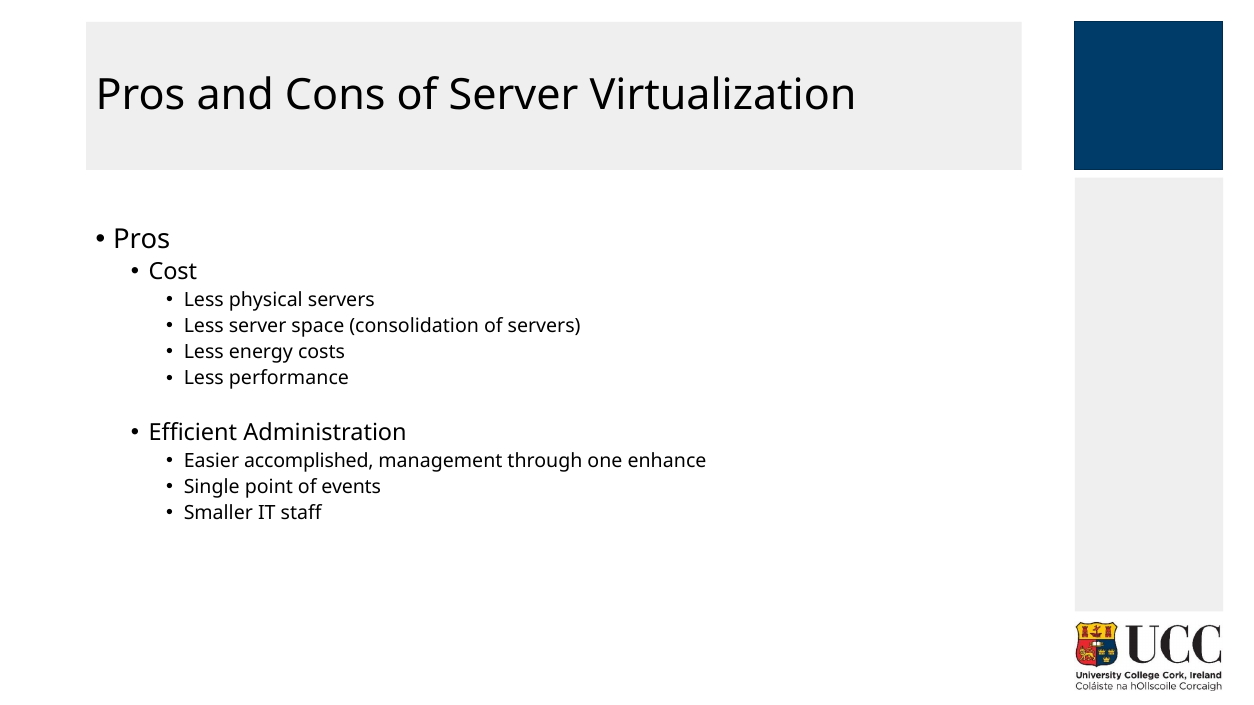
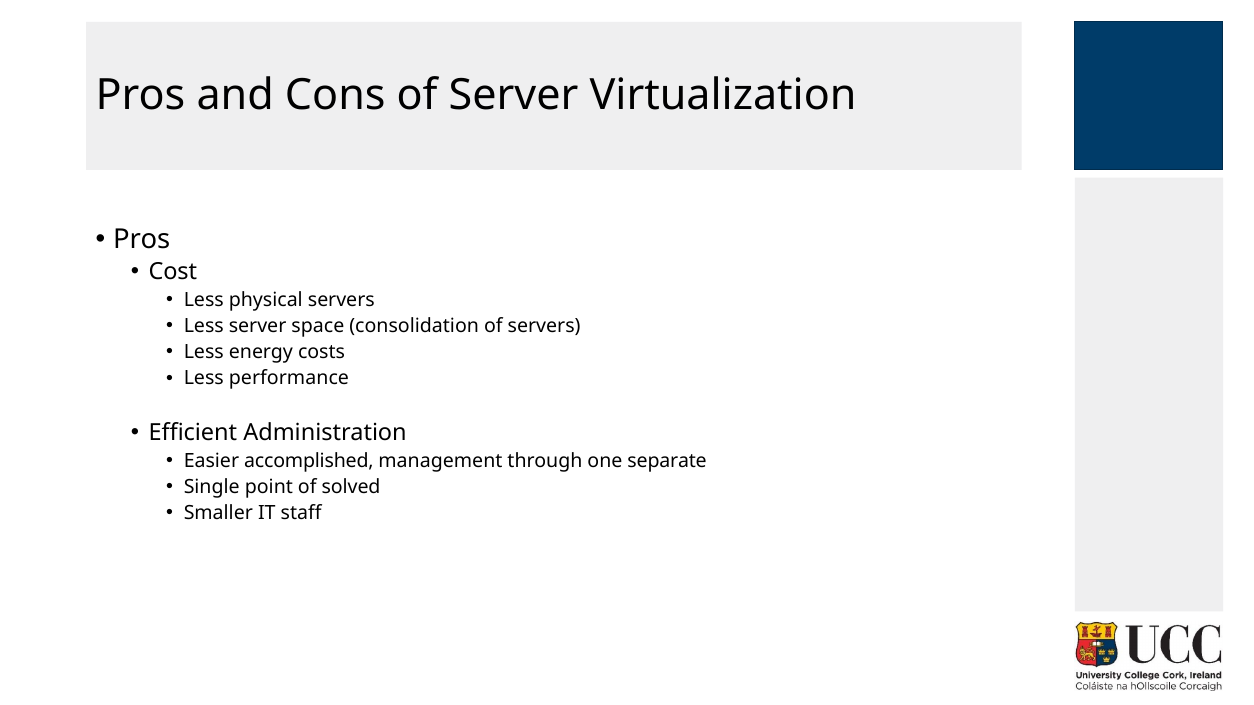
enhance: enhance -> separate
events: events -> solved
